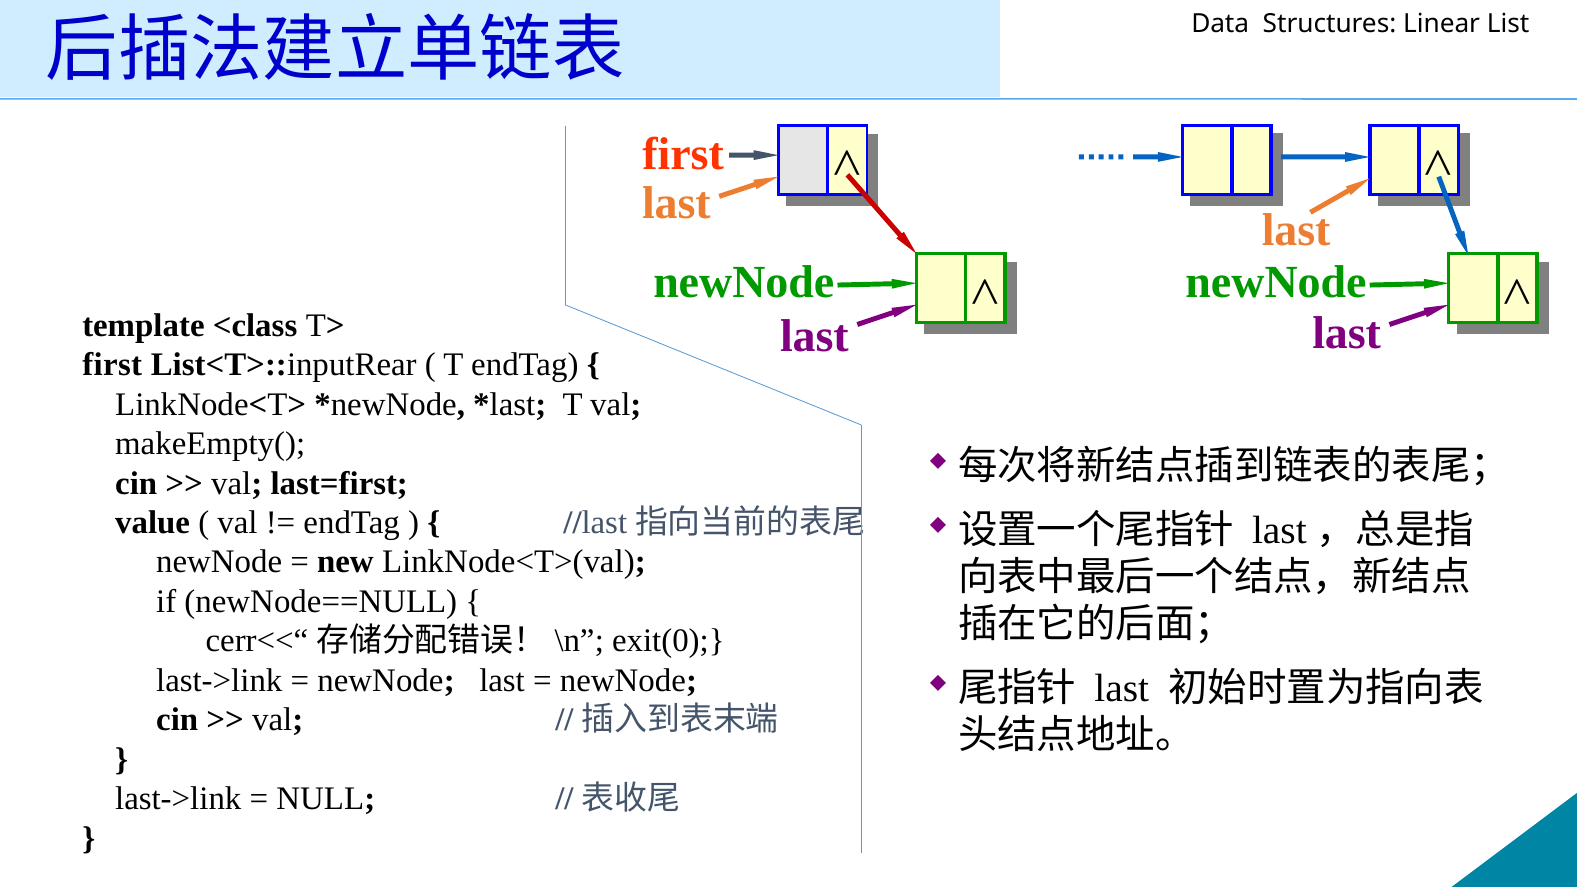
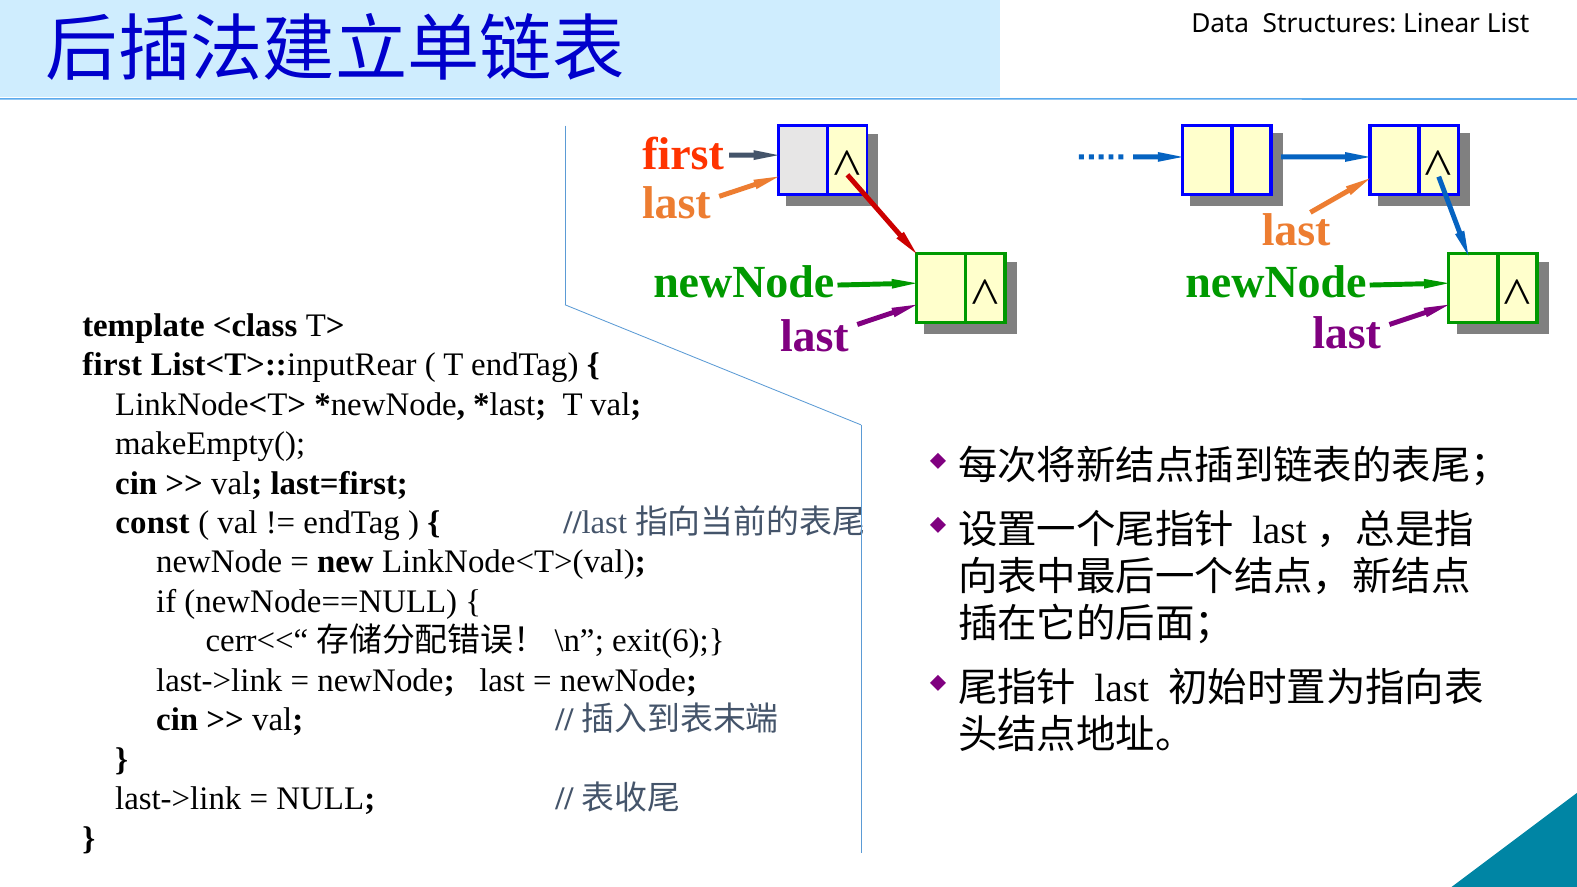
value: value -> const
exit(0: exit(0 -> exit(6
